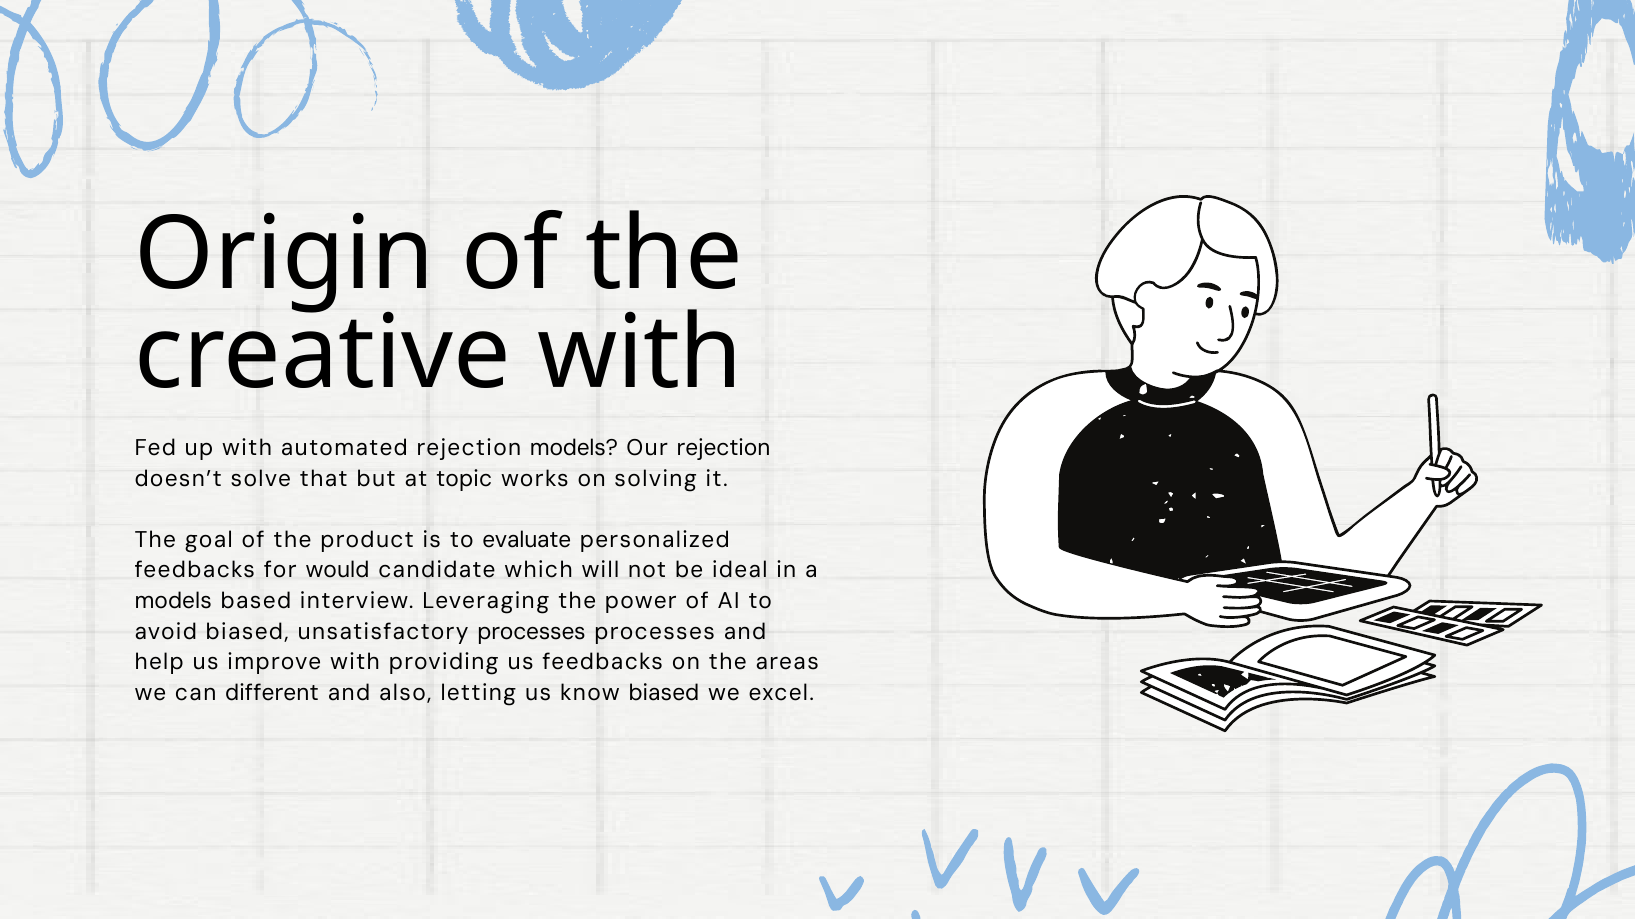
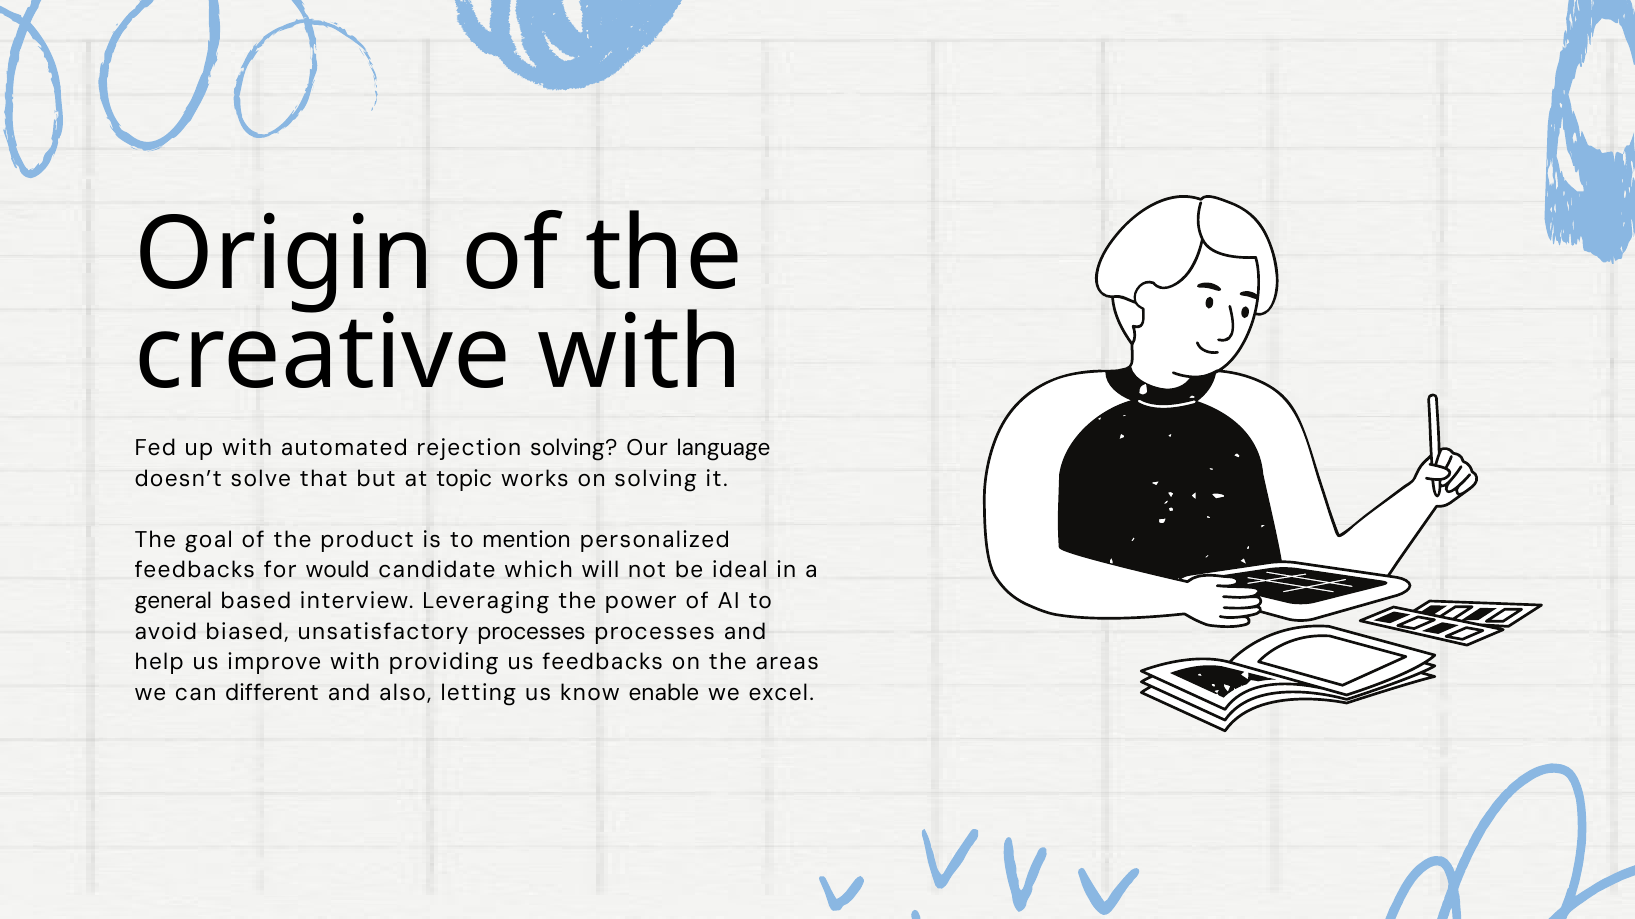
rejection models: models -> solving
Our rejection: rejection -> language
evaluate: evaluate -> mention
models at (173, 602): models -> general
know biased: biased -> enable
